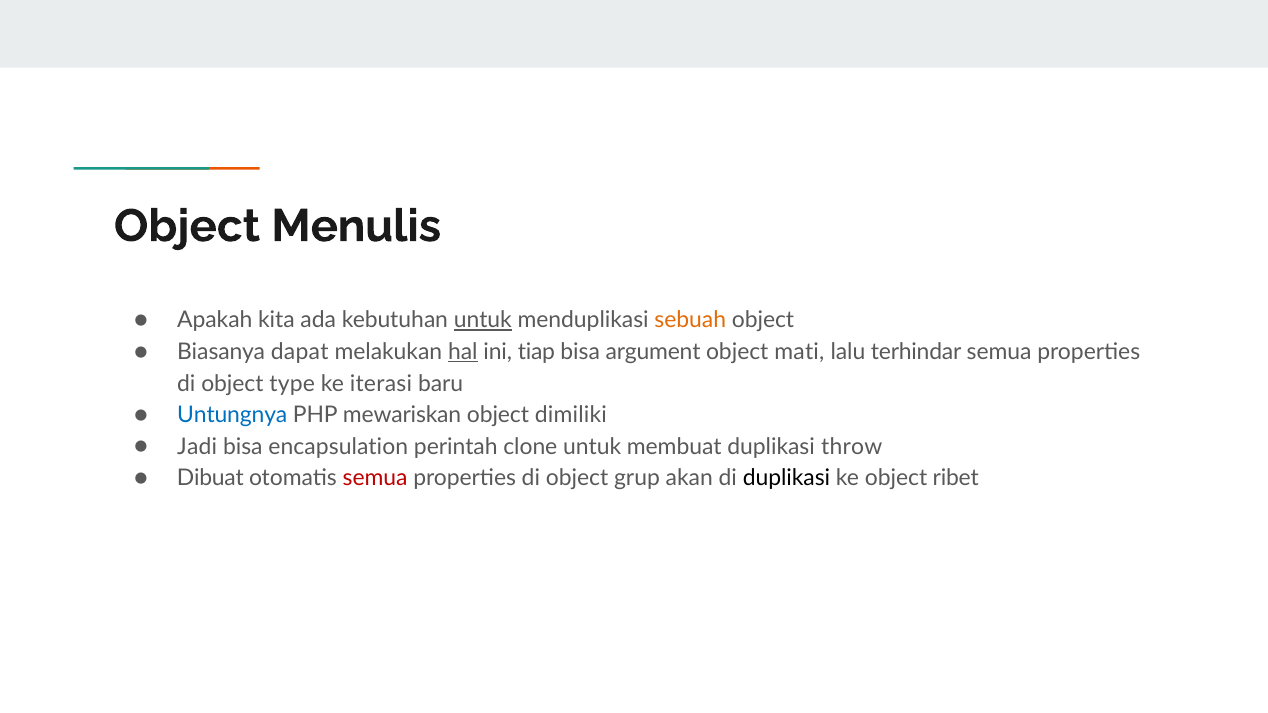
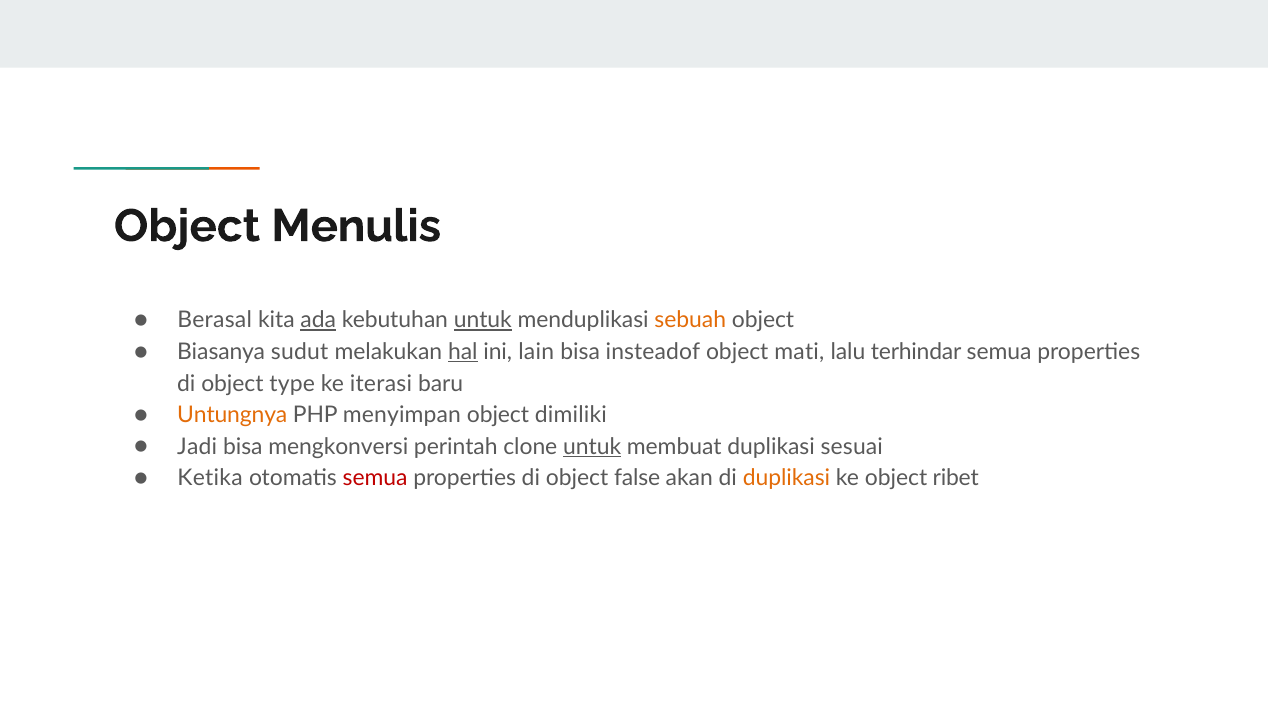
Apakah: Apakah -> Berasal
ada underline: none -> present
dapat: dapat -> sudut
tiap: tiap -> lain
argument: argument -> insteadof
Untungnya colour: blue -> orange
mewariskan: mewariskan -> menyimpan
encapsulation: encapsulation -> mengkonversi
untuk at (592, 447) underline: none -> present
throw: throw -> sesuai
Dibuat: Dibuat -> Ketika
grup: grup -> false
duplikasi at (786, 478) colour: black -> orange
